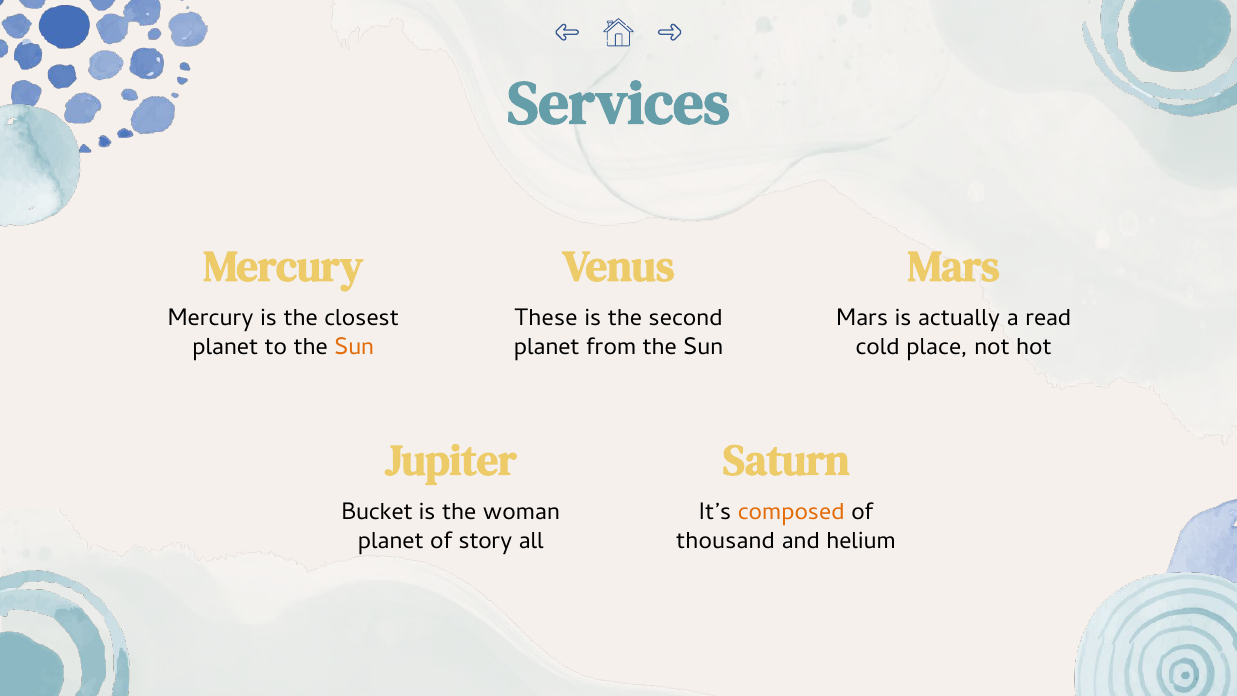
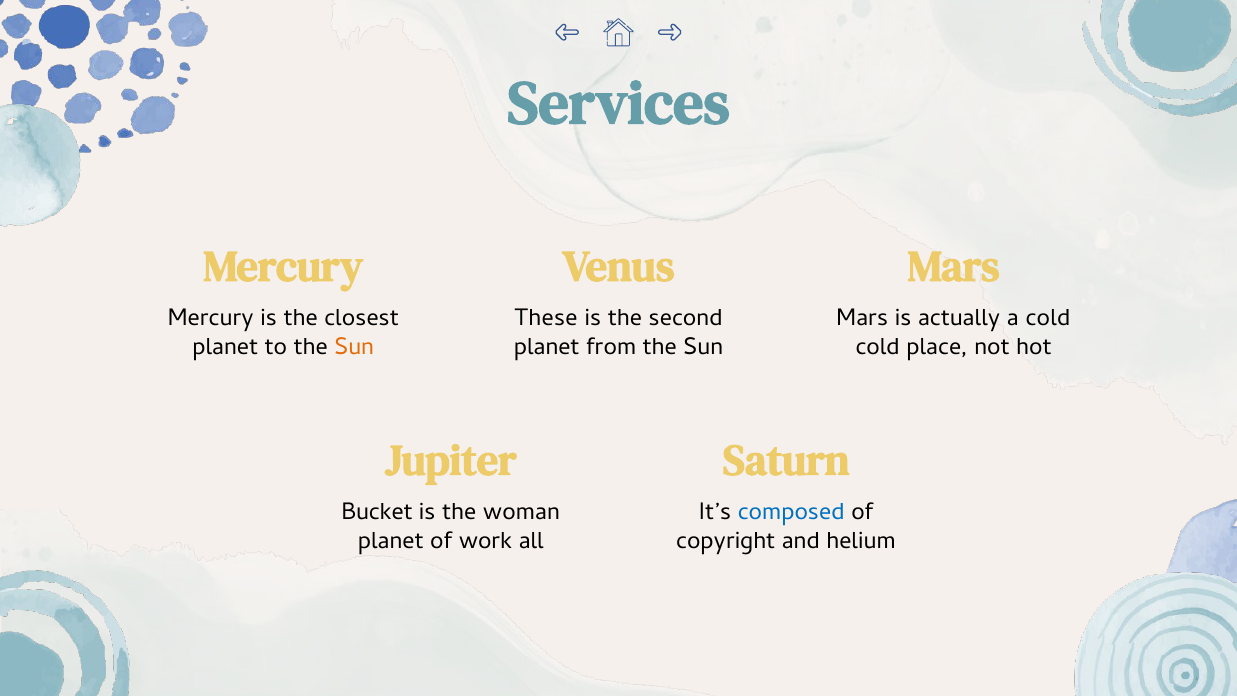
a read: read -> cold
composed colour: orange -> blue
story: story -> work
thousand: thousand -> copyright
